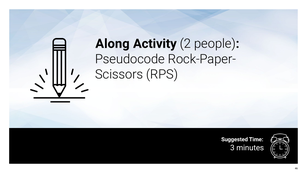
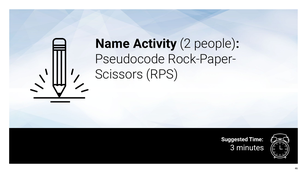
Along: Along -> Name
